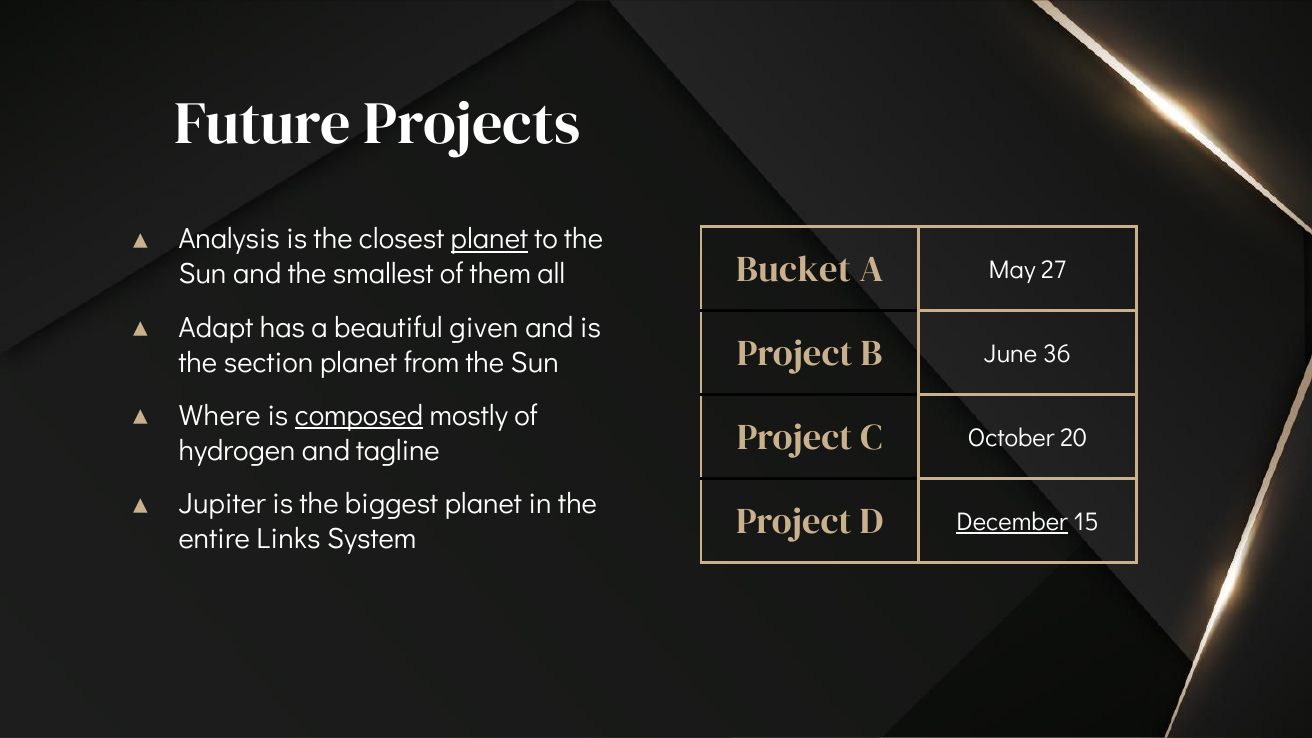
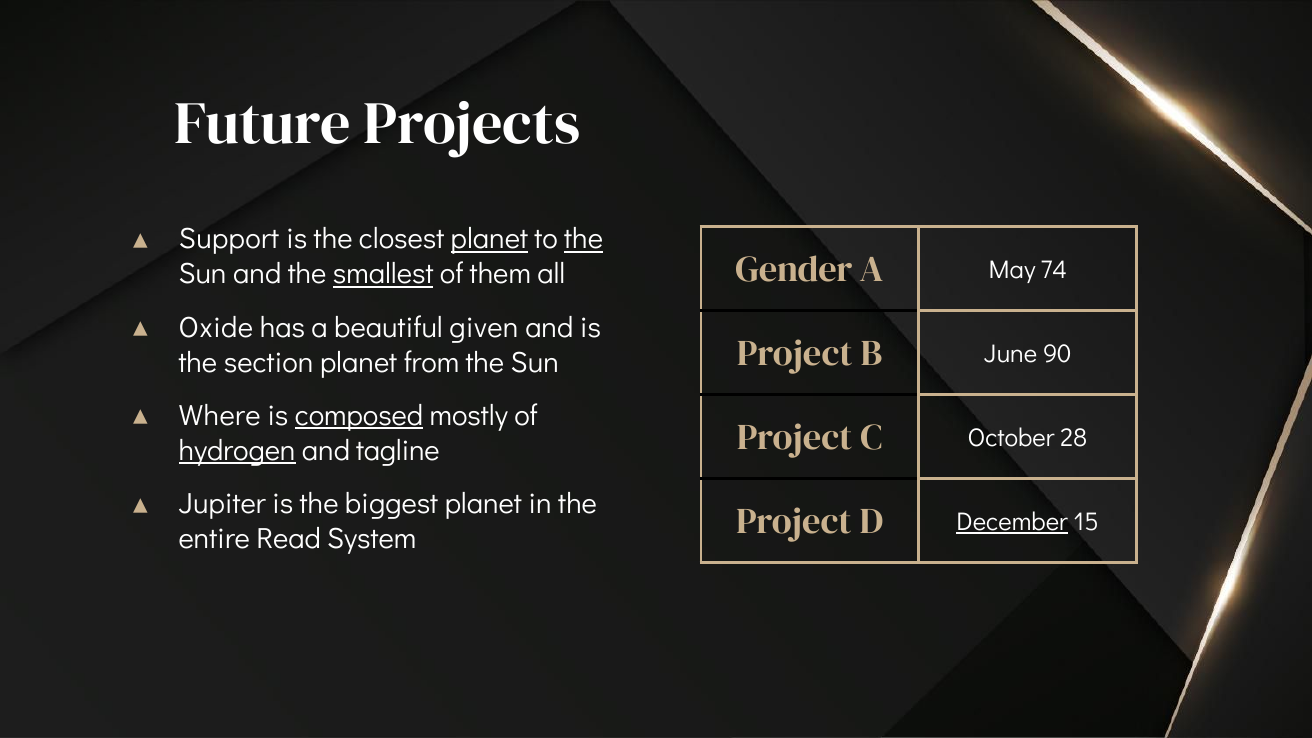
Analysis: Analysis -> Support
the at (584, 239) underline: none -> present
Bucket: Bucket -> Gender
27: 27 -> 74
smallest underline: none -> present
Adapt: Adapt -> Oxide
36: 36 -> 90
20: 20 -> 28
hydrogen underline: none -> present
Links: Links -> Read
